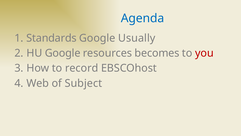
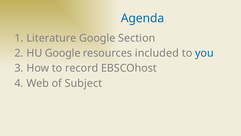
Standards: Standards -> Literature
Usually: Usually -> Section
becomes: becomes -> included
you colour: red -> blue
